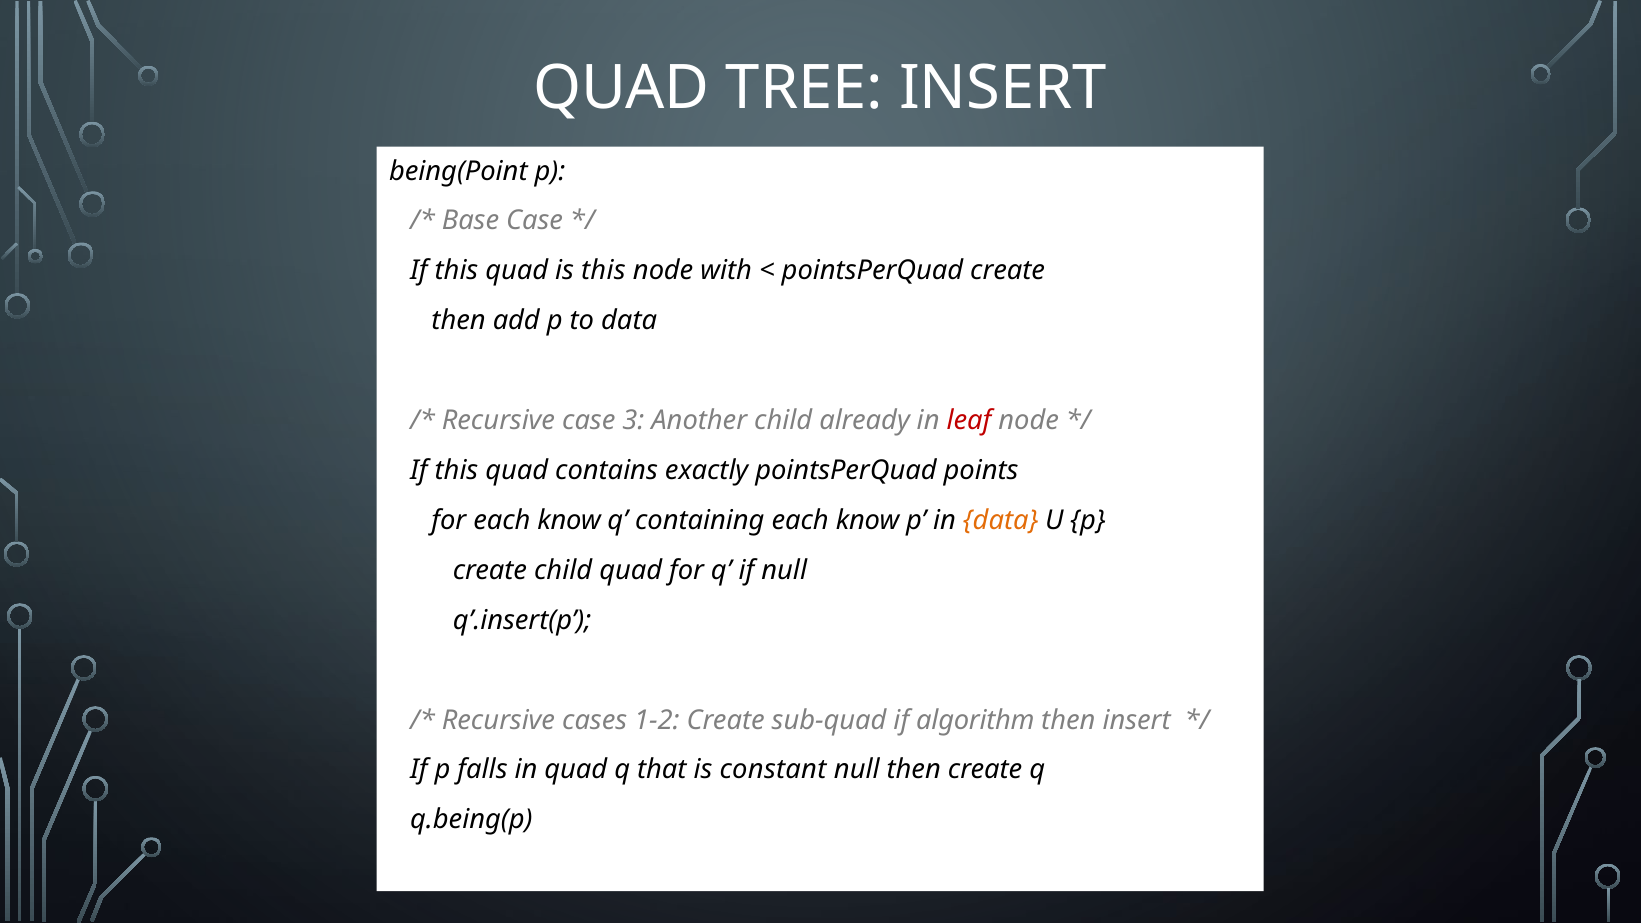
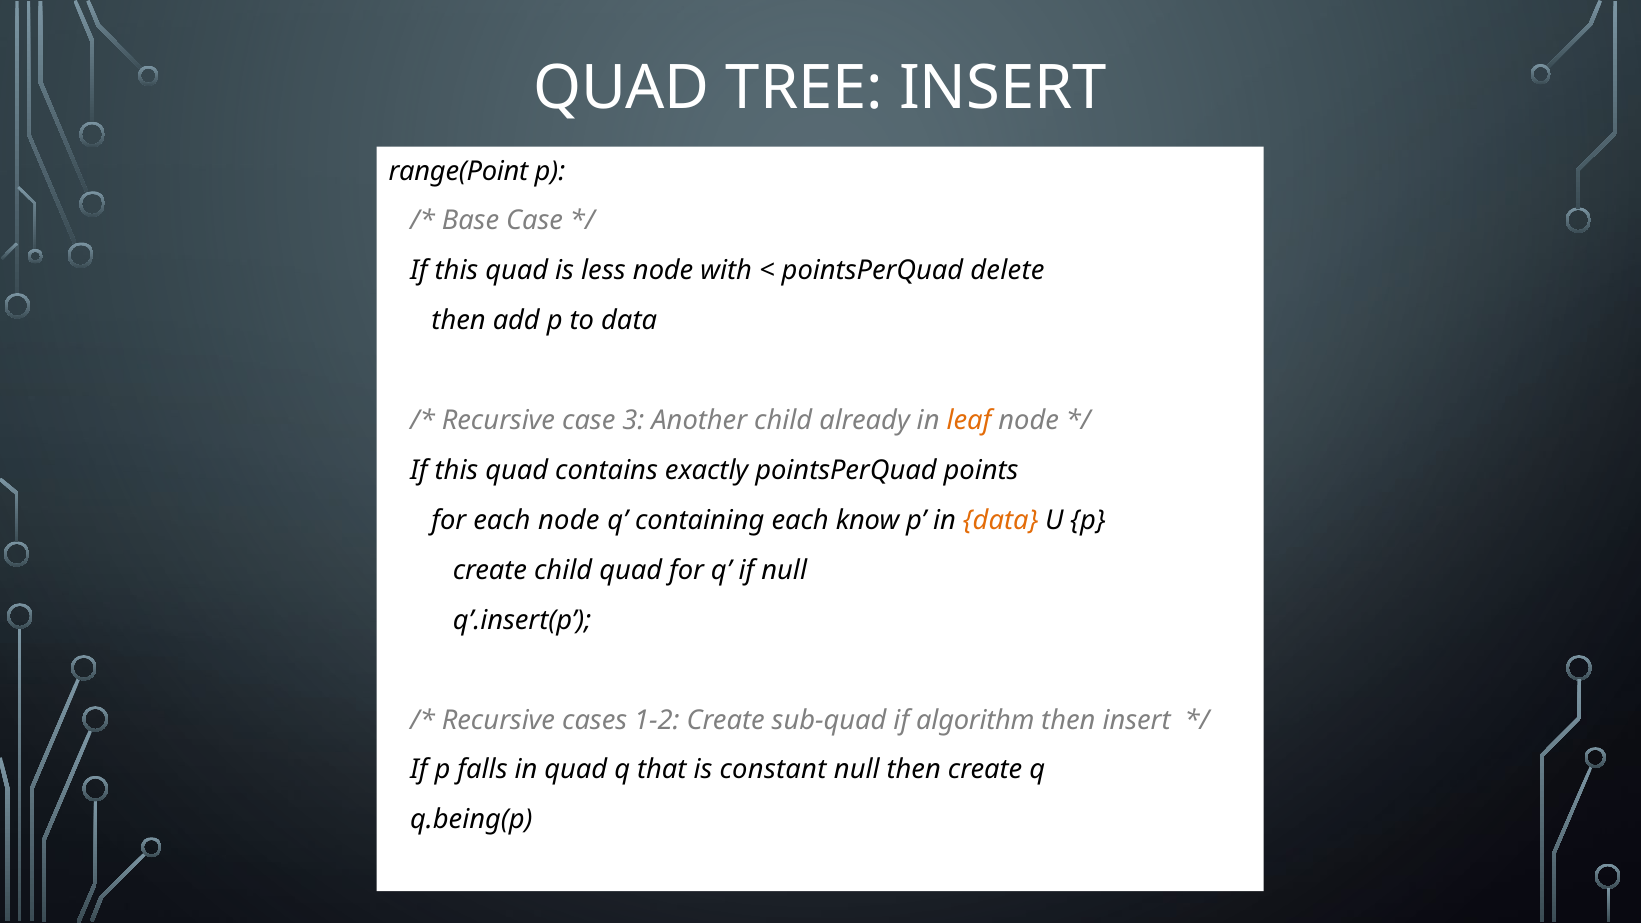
being(Point: being(Point -> range(Point
is this: this -> less
pointsPerQuad create: create -> delete
leaf colour: red -> orange
for each know: know -> node
